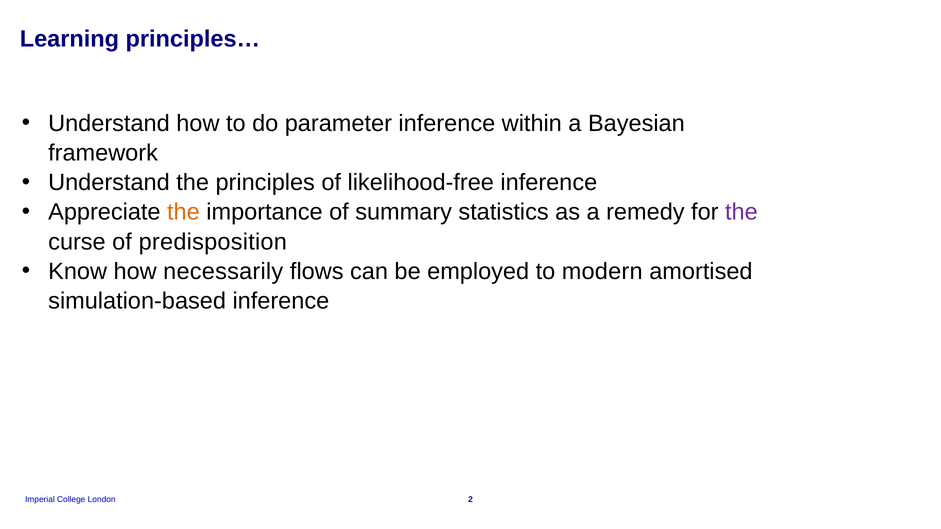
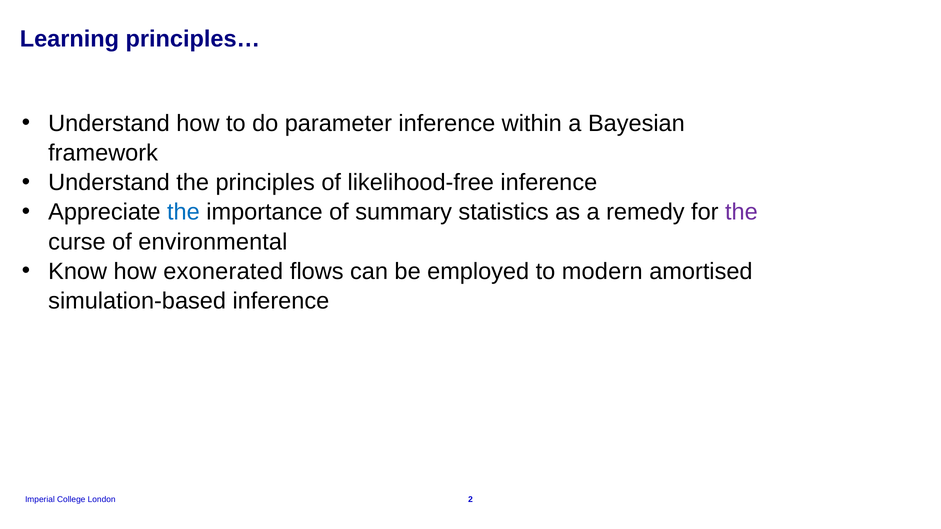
the at (183, 212) colour: orange -> blue
predisposition: predisposition -> environmental
necessarily: necessarily -> exonerated
